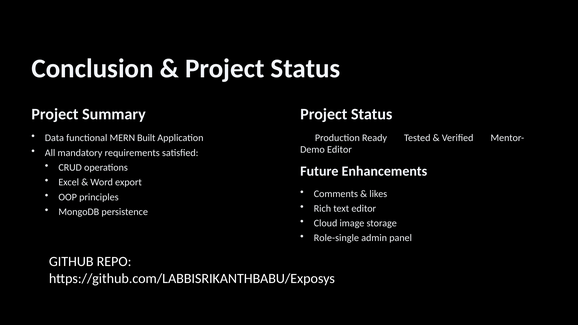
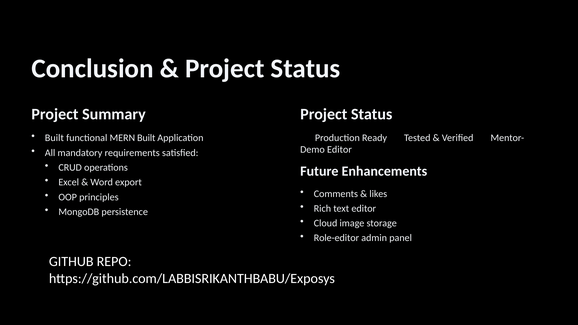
Data at (54, 138): Data -> Built
Role-single: Role-single -> Role-editor
